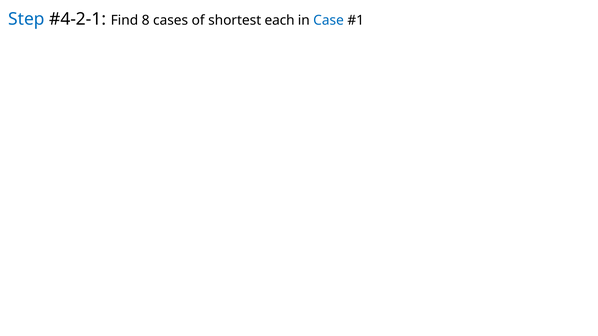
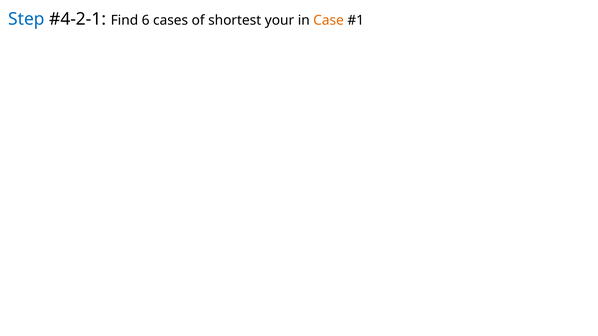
8: 8 -> 6
each: each -> your
Case colour: blue -> orange
